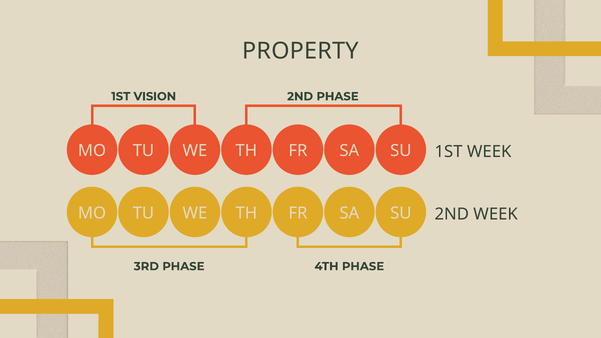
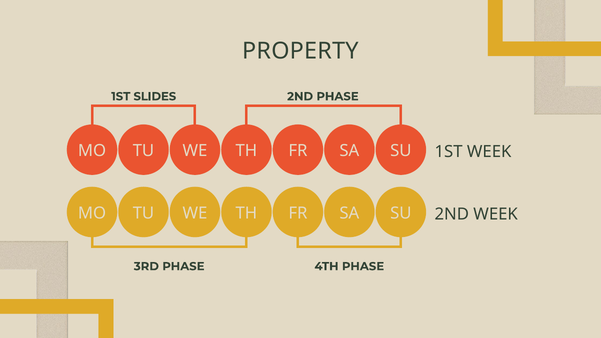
VISION: VISION -> SLIDES
